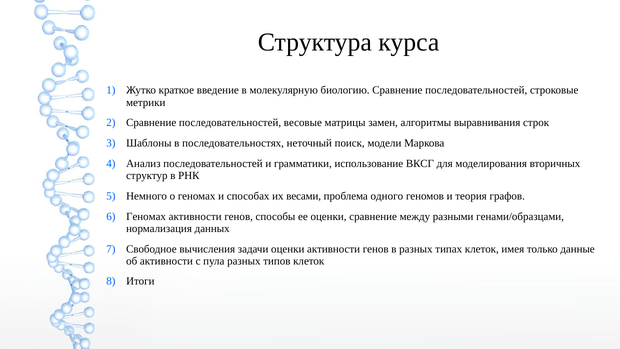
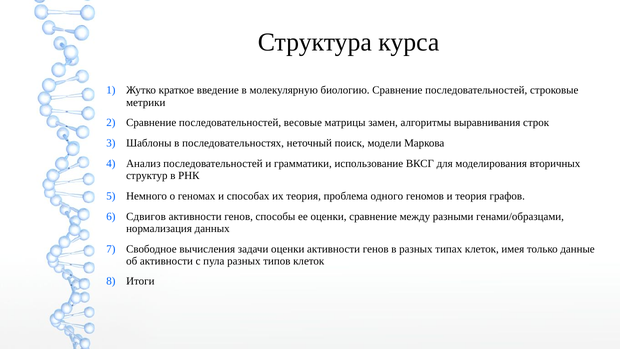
их весами: весами -> теория
Геномах at (146, 216): Геномах -> Сдвигов
